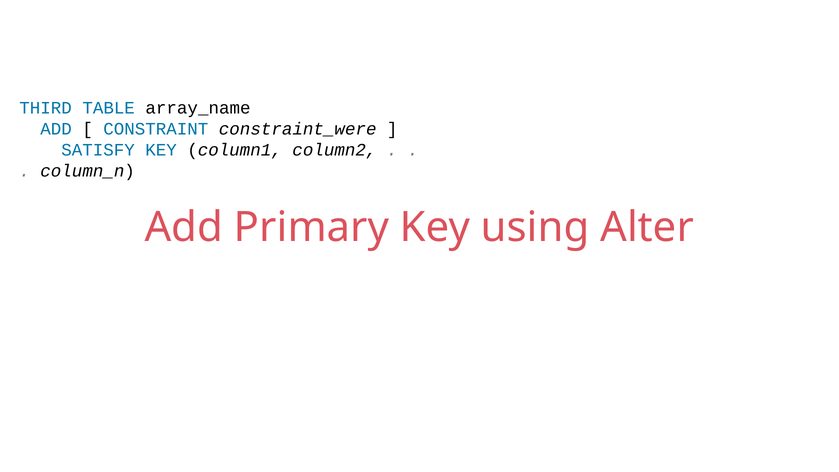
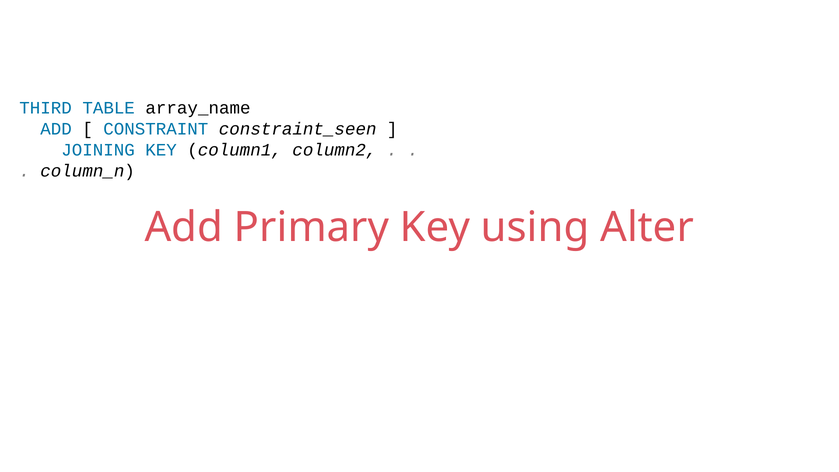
constraint_were: constraint_were -> constraint_seen
SATISFY: SATISFY -> JOINING
